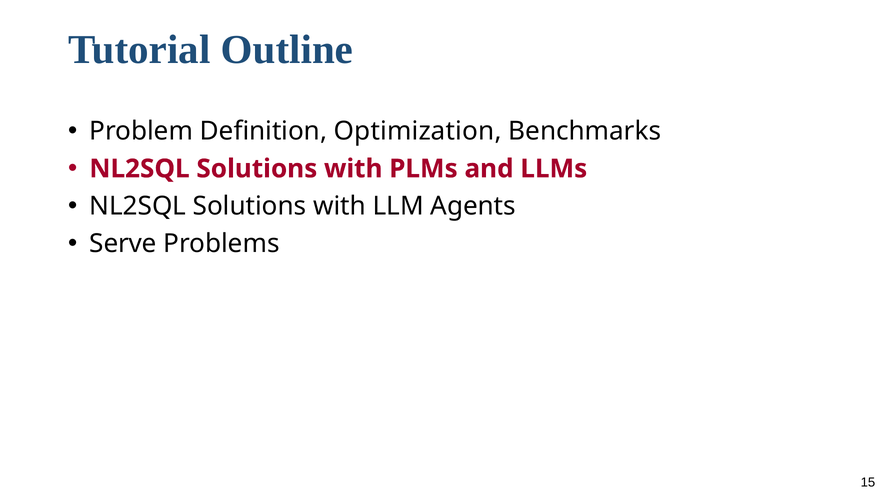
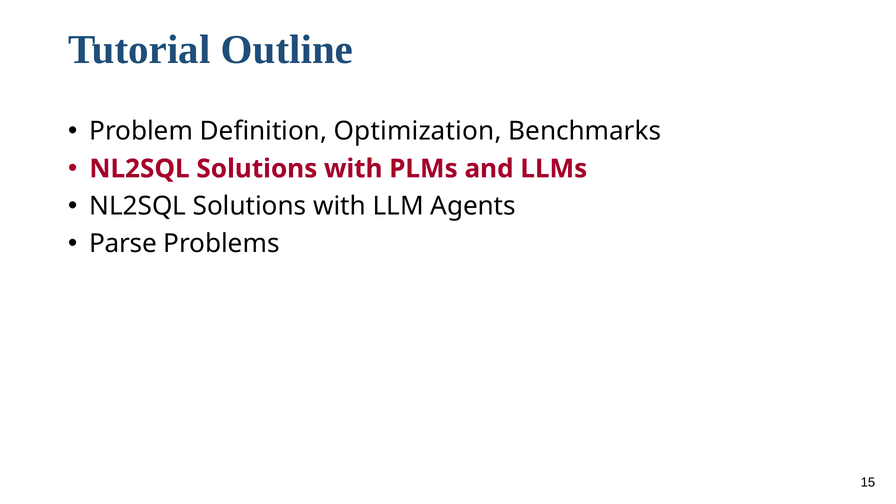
Serve: Serve -> Parse
